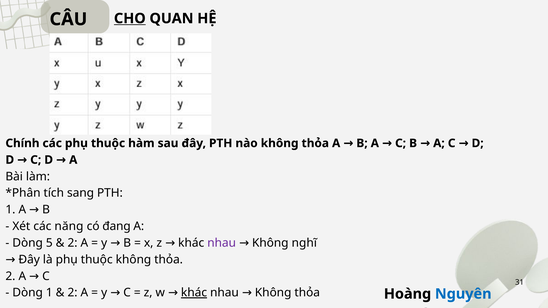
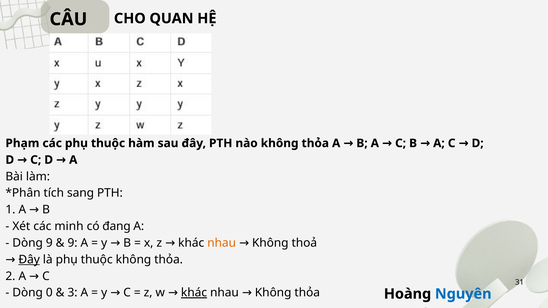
CHO underline: present -> none
Chính: Chính -> Phạm
năng: năng -> minh
Dòng 5: 5 -> 9
2 at (72, 243): 2 -> 9
nhau at (222, 243) colour: purple -> orange
nghĩ: nghĩ -> thoả
Đây at (29, 260) underline: none -> present
Dòng 1: 1 -> 0
2 at (72, 293): 2 -> 3
